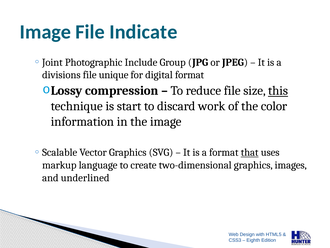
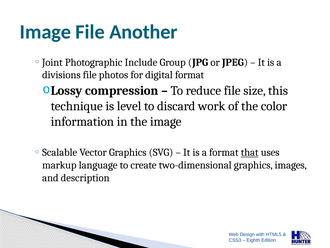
Indicate: Indicate -> Another
unique: unique -> photos
this underline: present -> none
start: start -> level
underlined: underlined -> description
